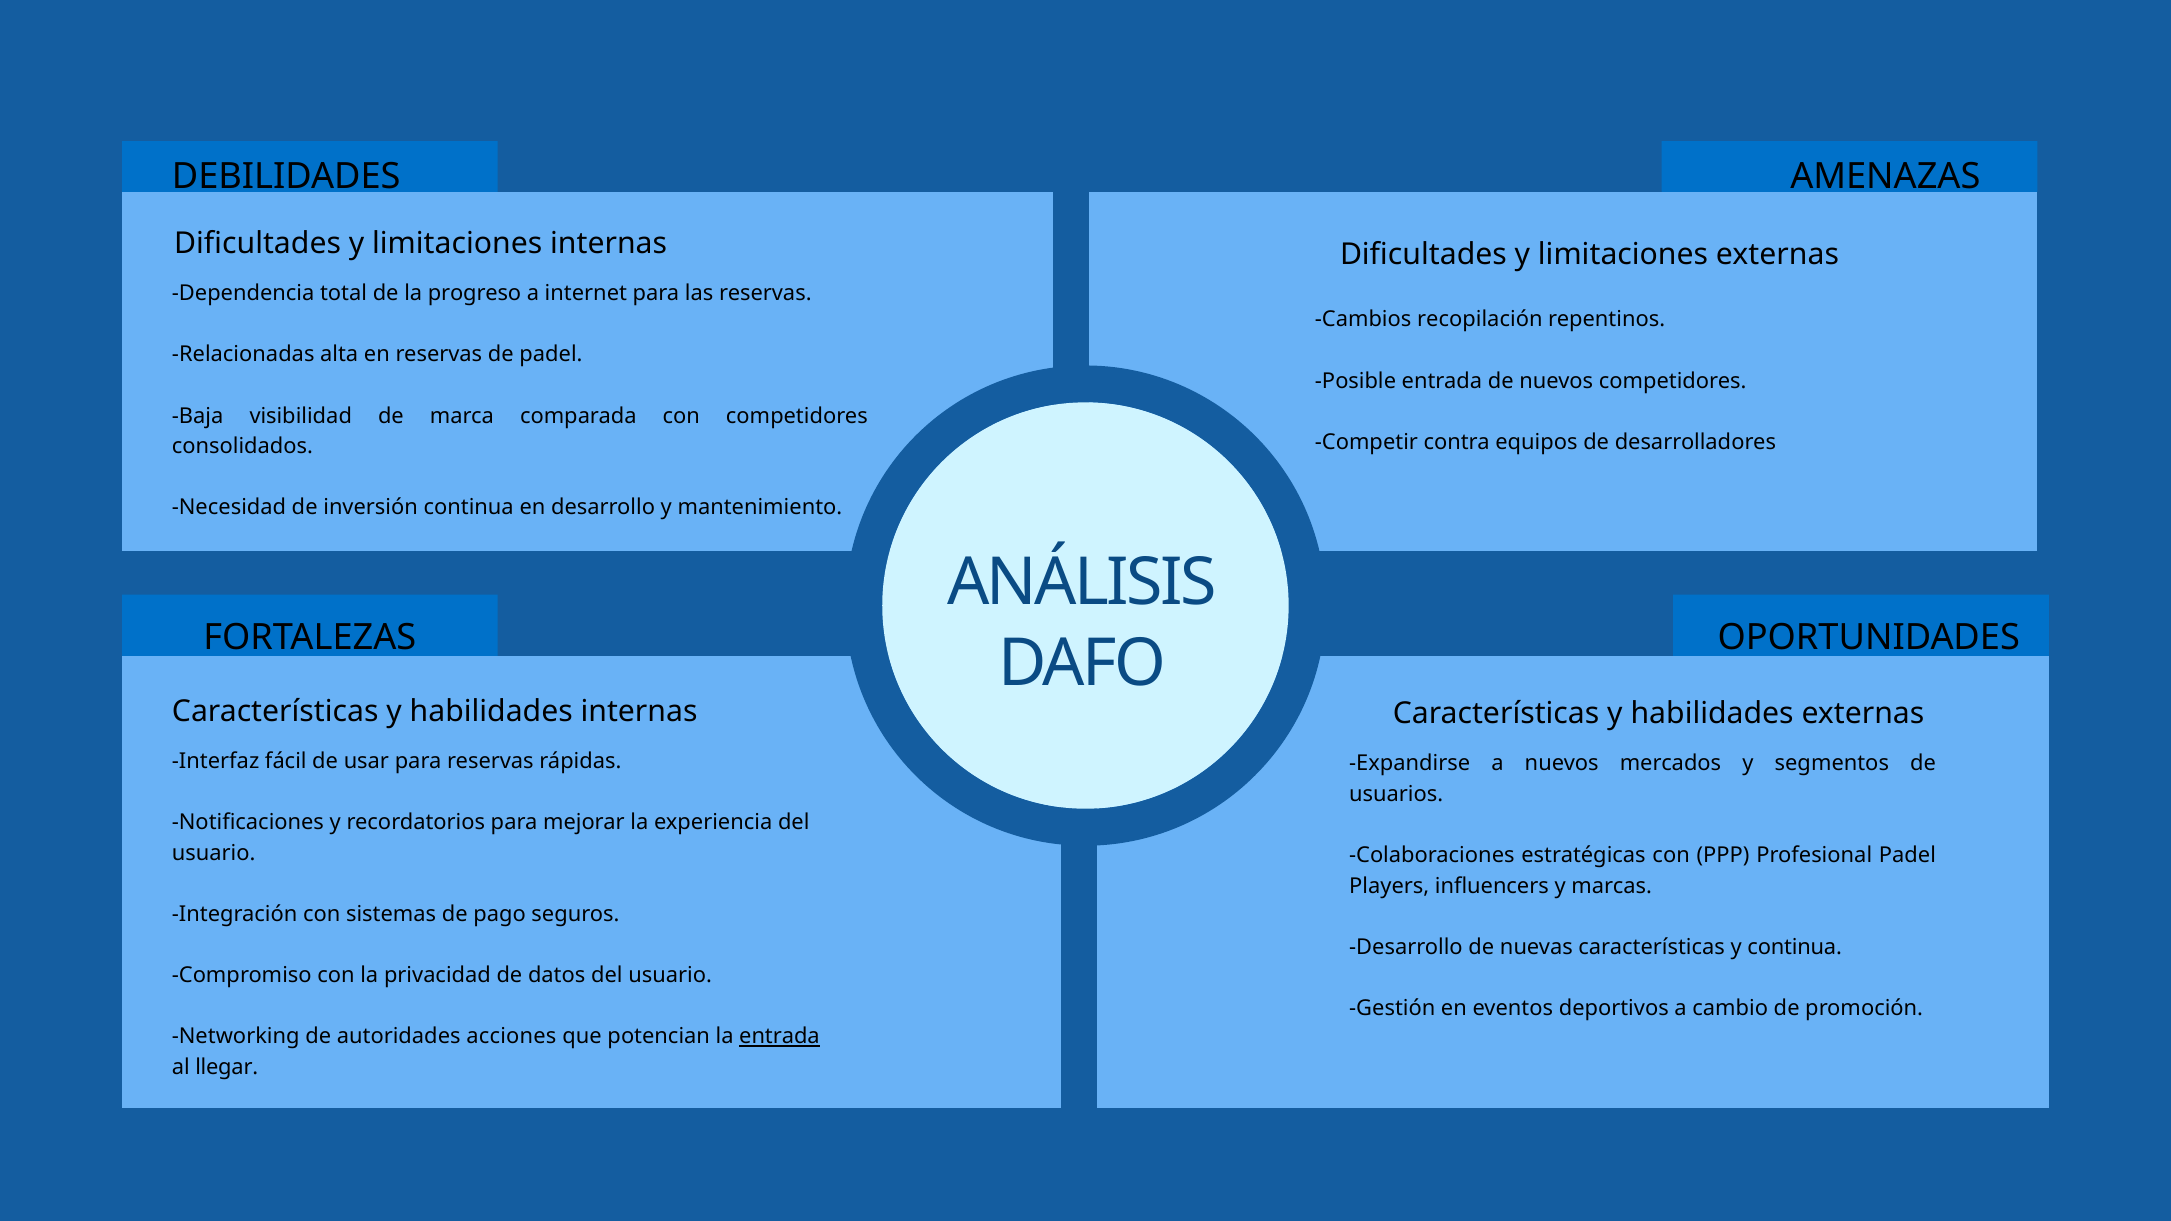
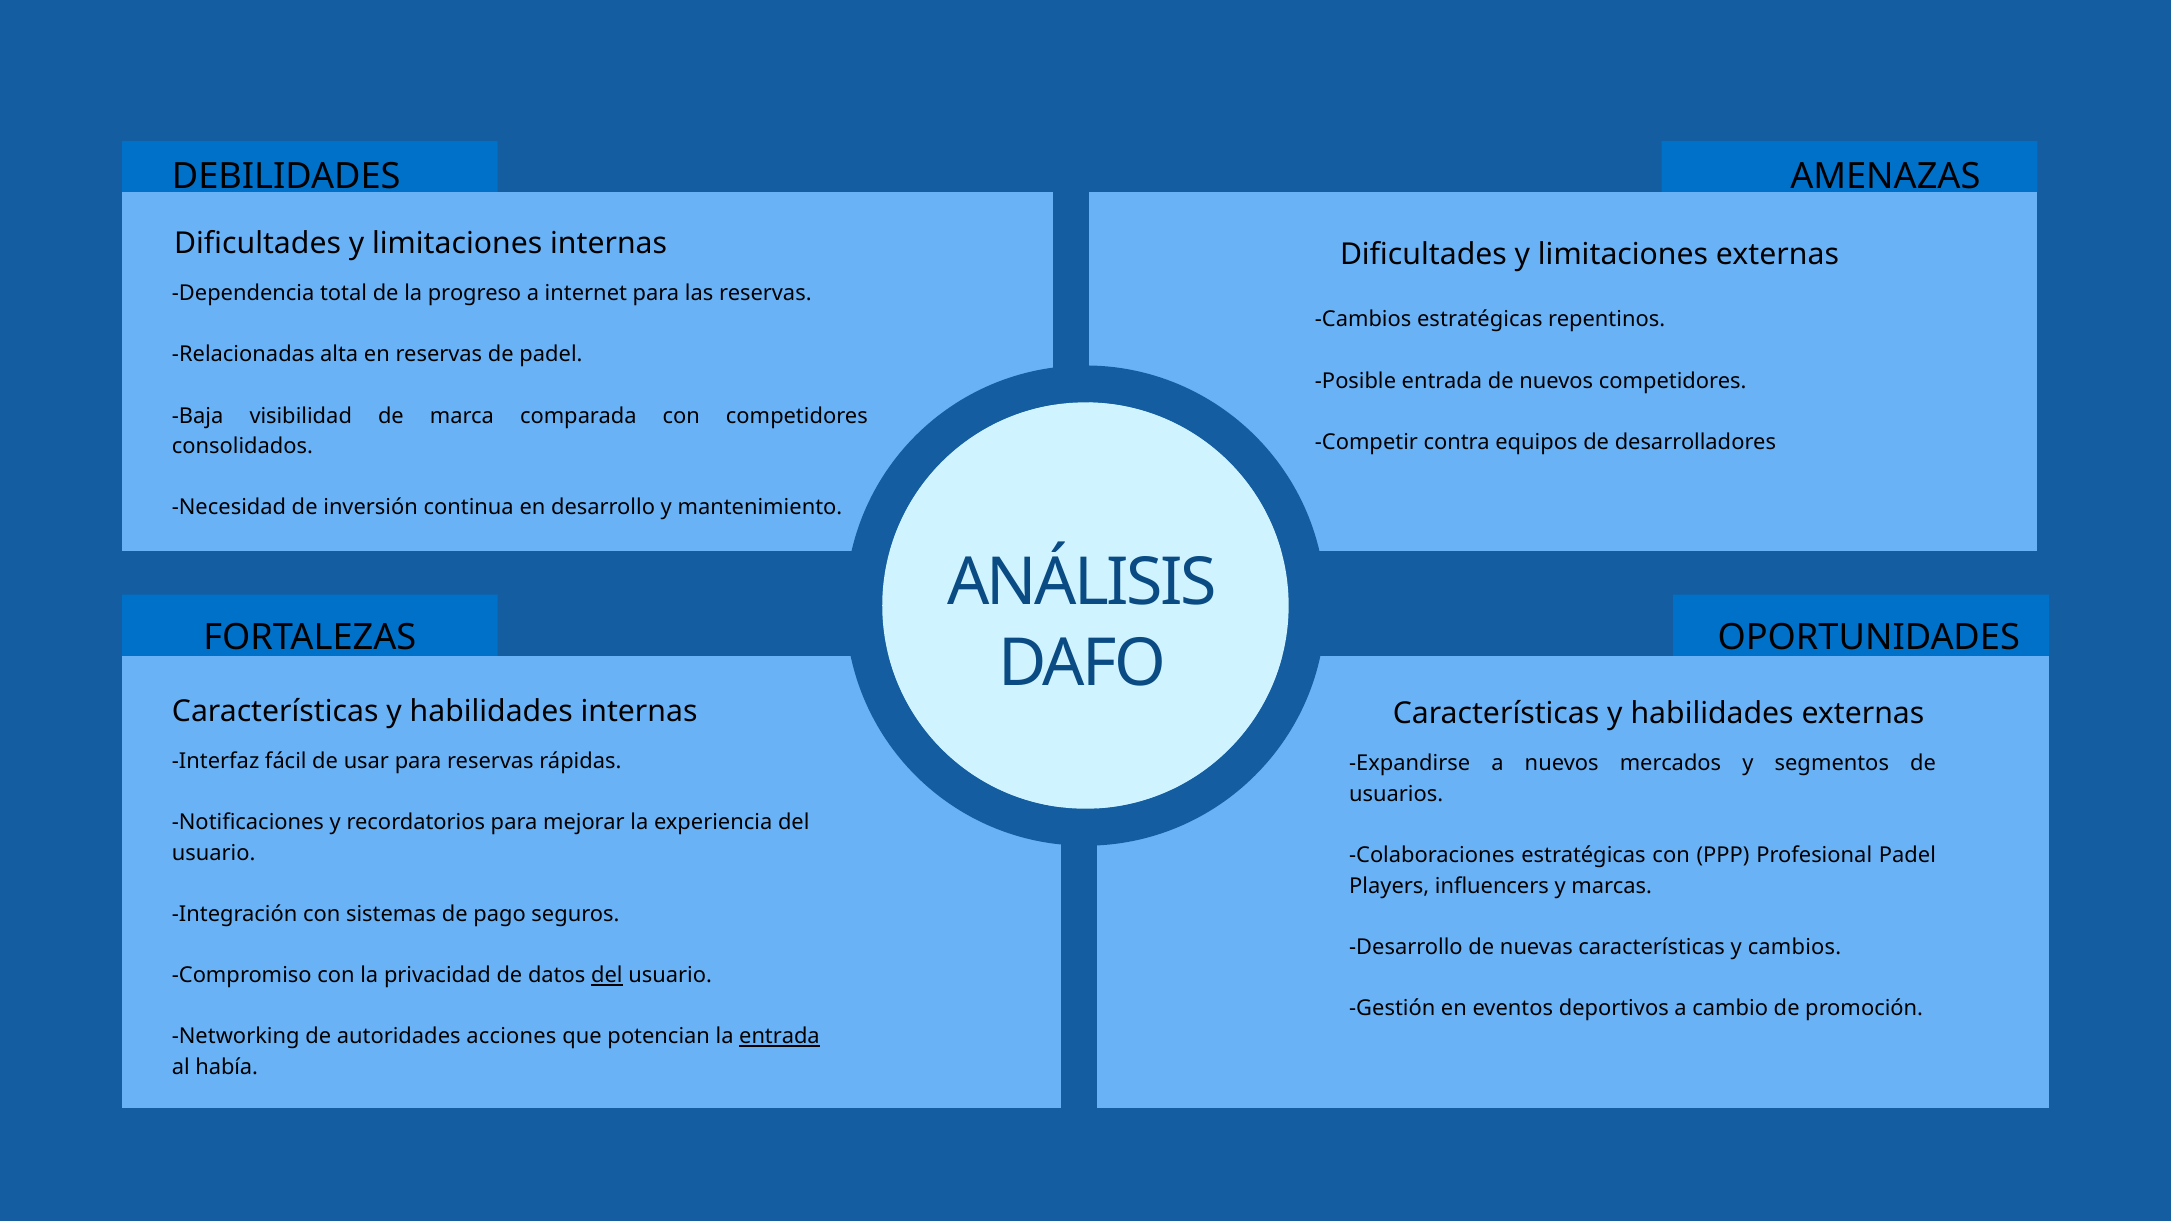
Cambios recopilación: recopilación -> estratégicas
y continua: continua -> cambios
del at (607, 976) underline: none -> present
llegar: llegar -> había
